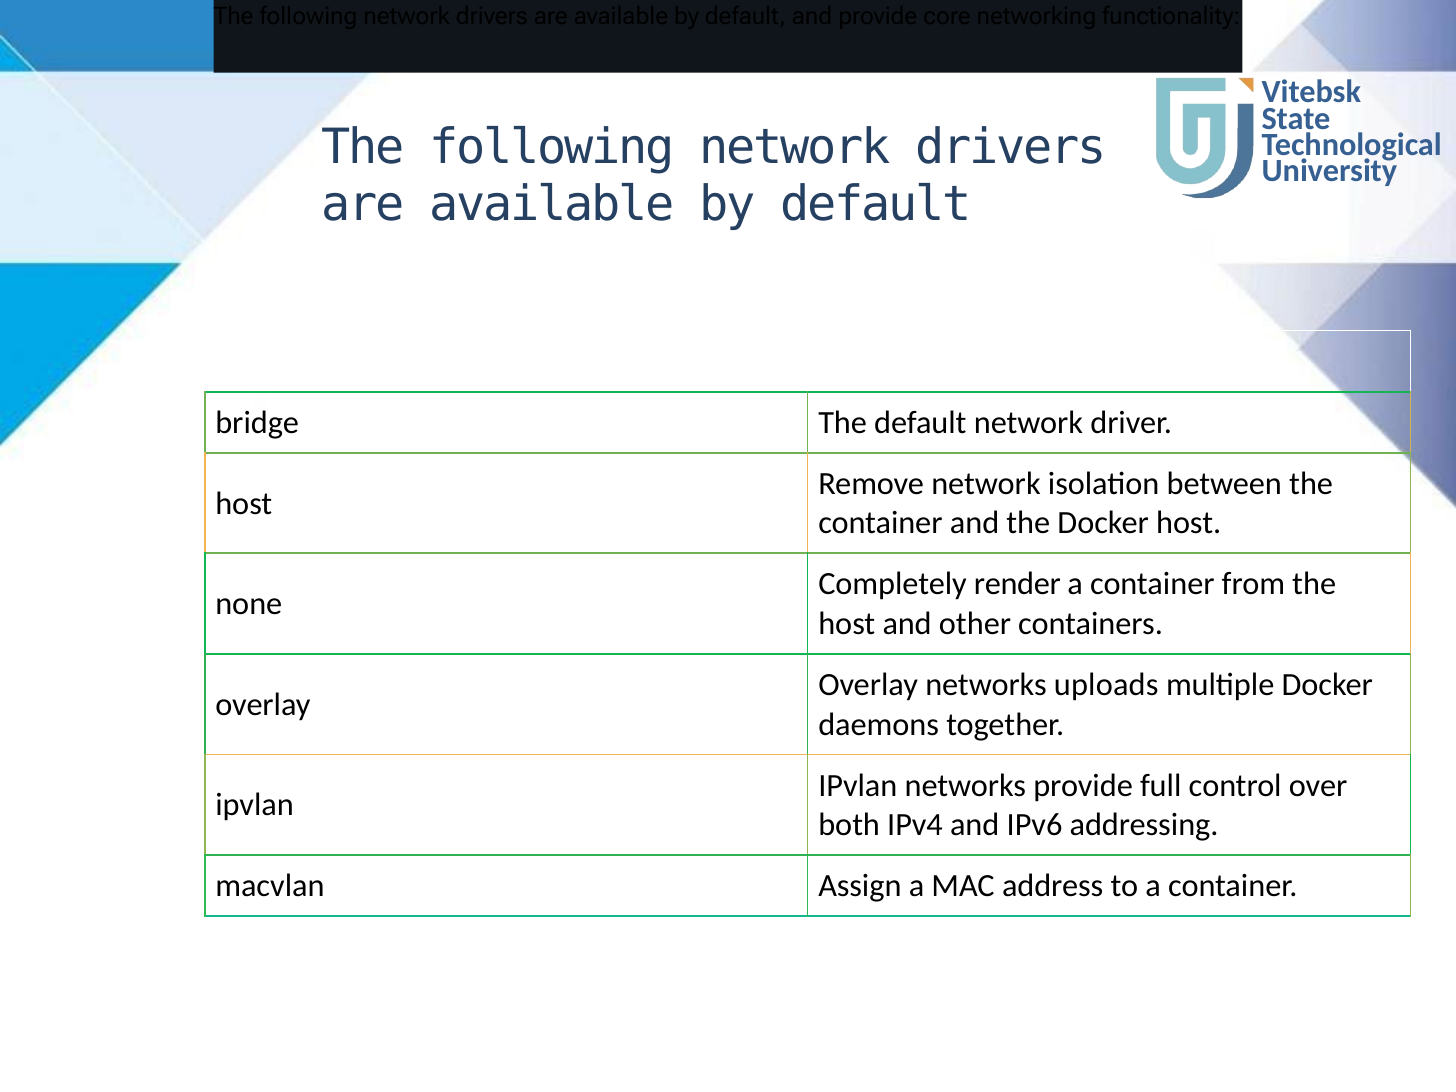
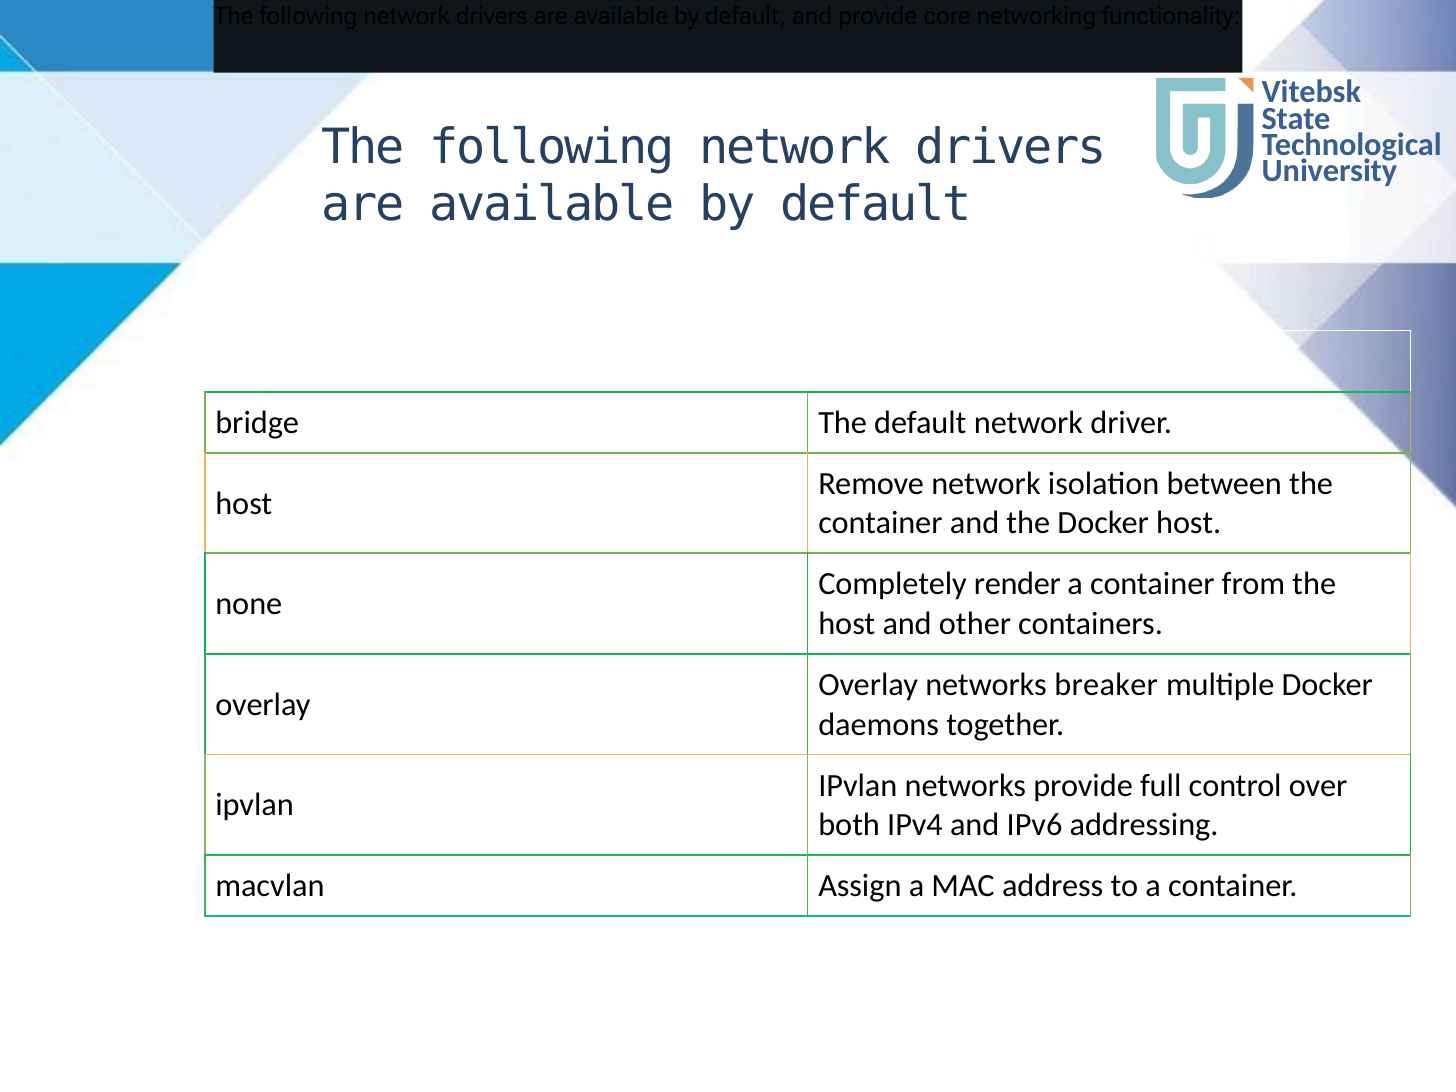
uploads: uploads -> breaker
